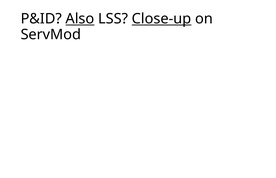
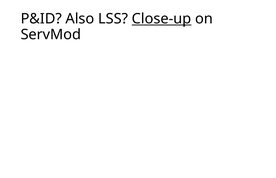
Also underline: present -> none
